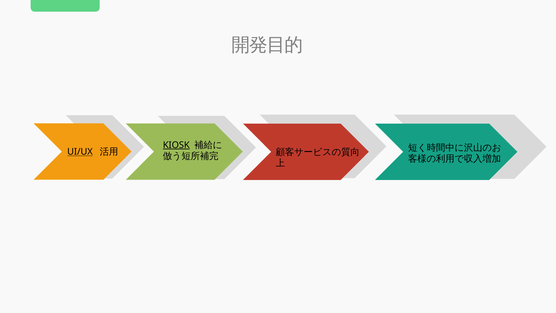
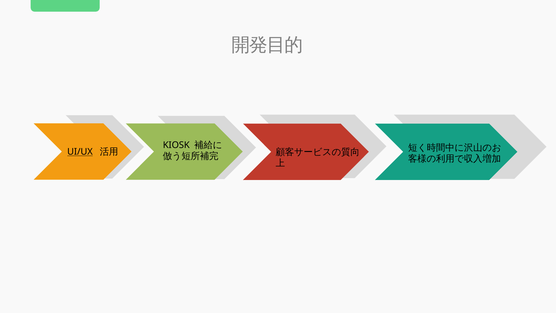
KIOSK underline: present -> none
